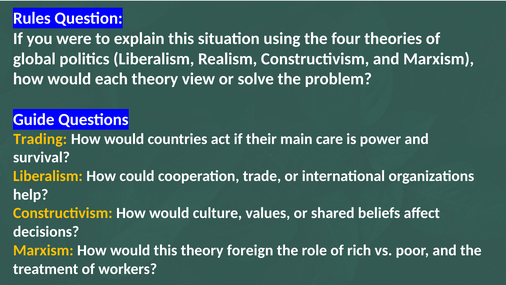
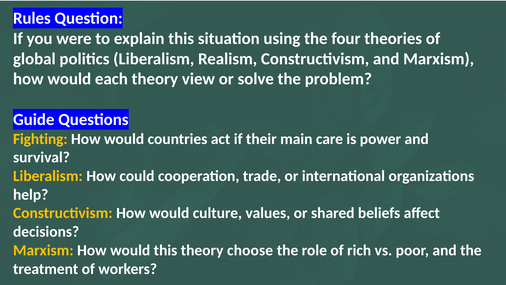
Trading: Trading -> Fighting
foreign: foreign -> choose
